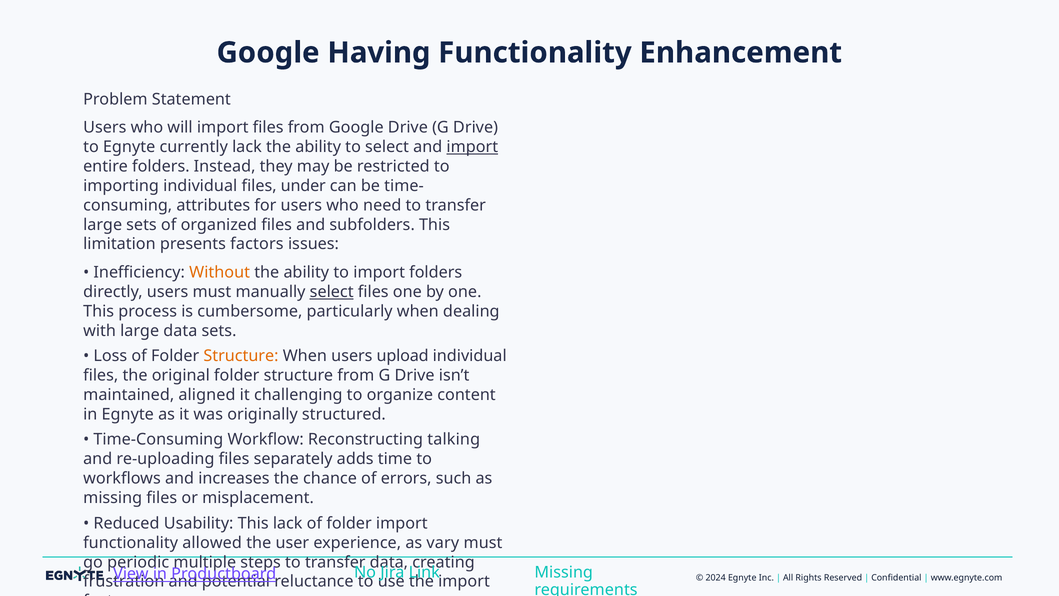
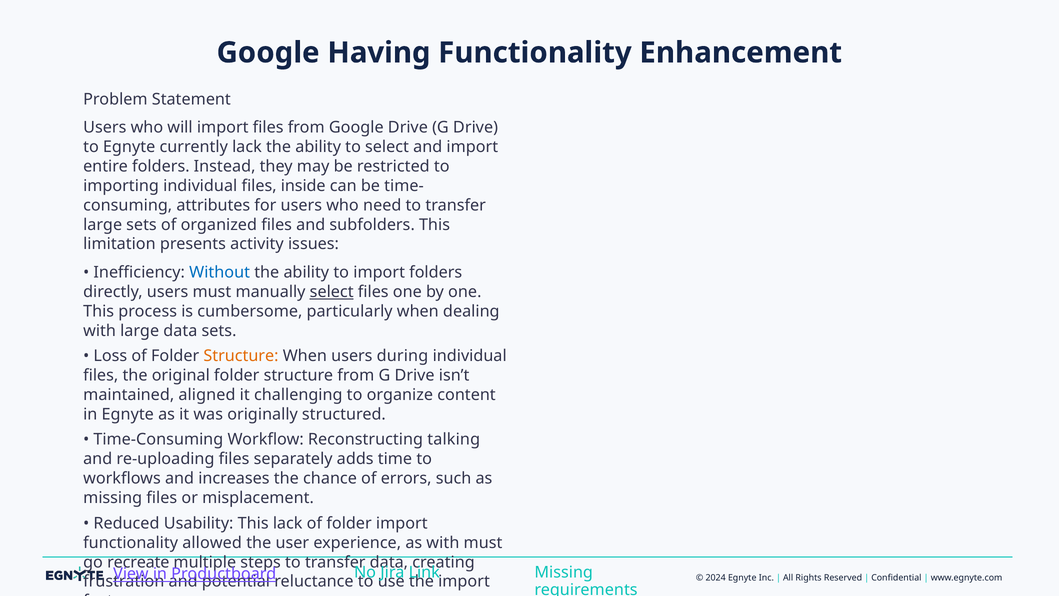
import at (472, 147) underline: present -> none
under: under -> inside
factors: factors -> activity
Without colour: orange -> blue
upload: upload -> during
as vary: vary -> with
periodic: periodic -> recreate
